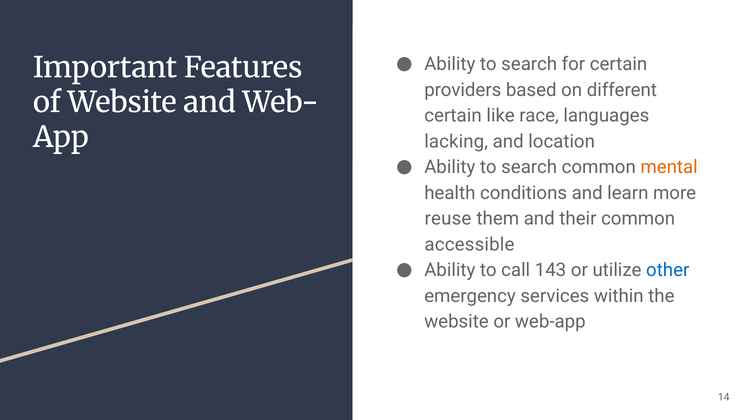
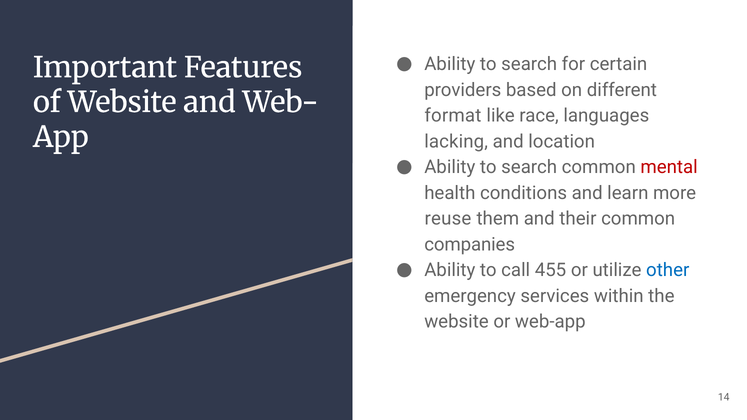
certain at (453, 116): certain -> format
mental colour: orange -> red
accessible: accessible -> companies
143: 143 -> 455
